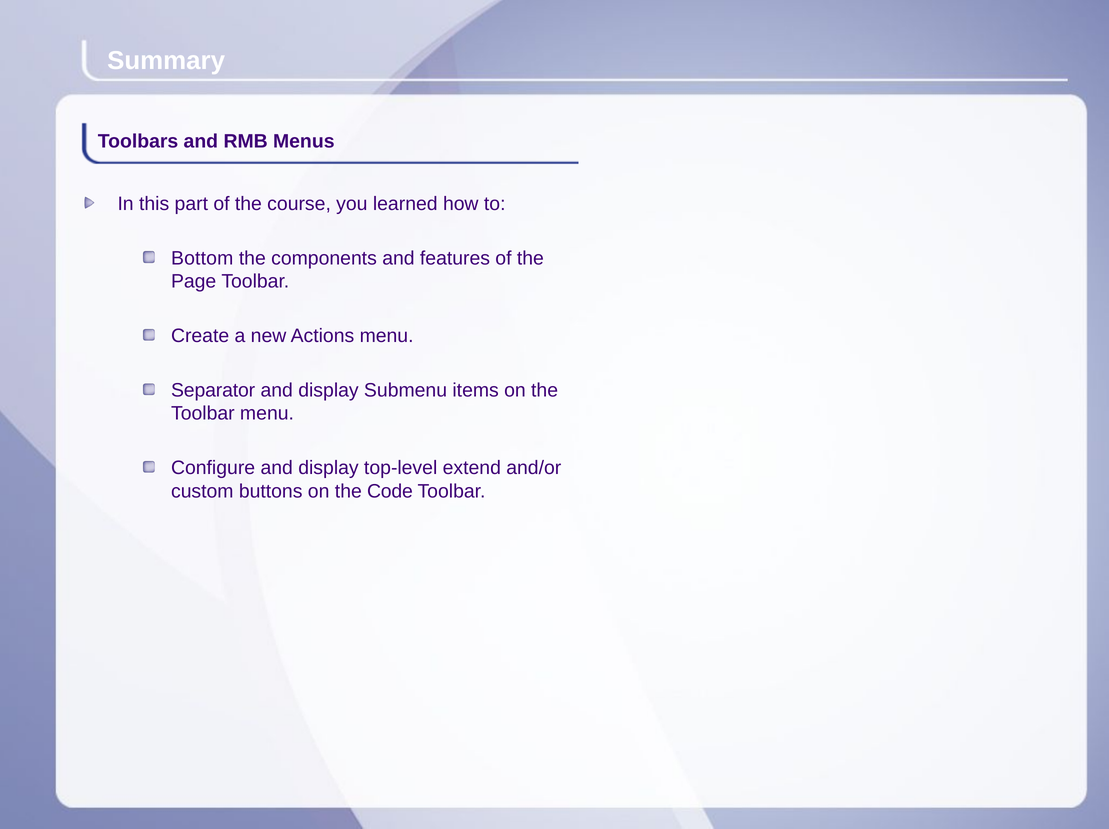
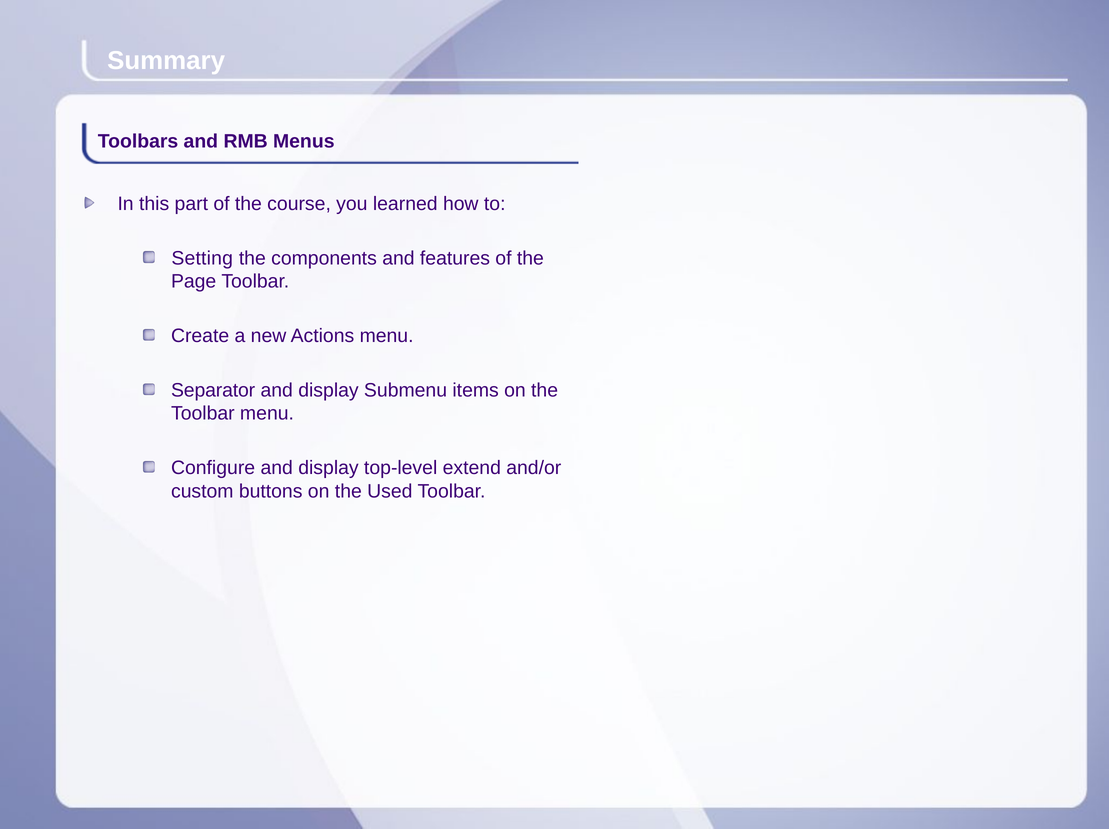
Bottom: Bottom -> Setting
Code: Code -> Used
